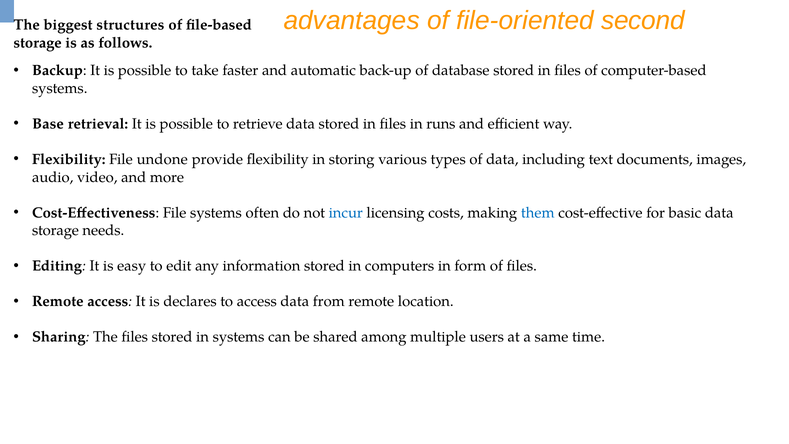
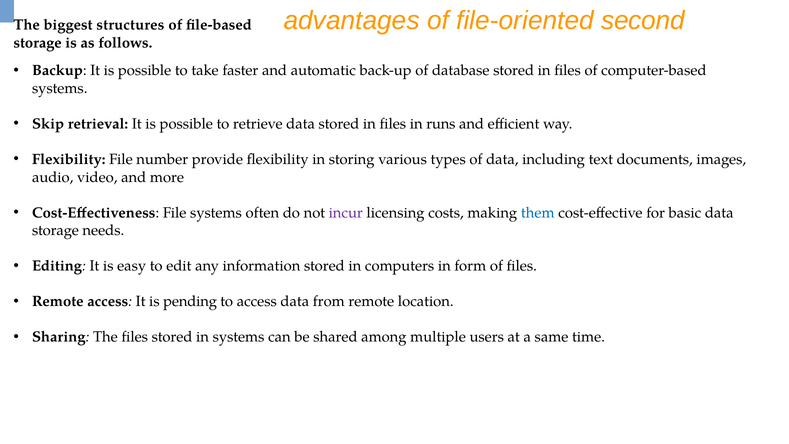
Base: Base -> Skip
undone: undone -> number
incur colour: blue -> purple
declares: declares -> pending
